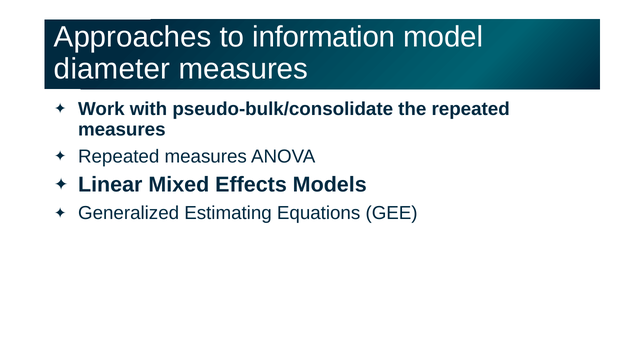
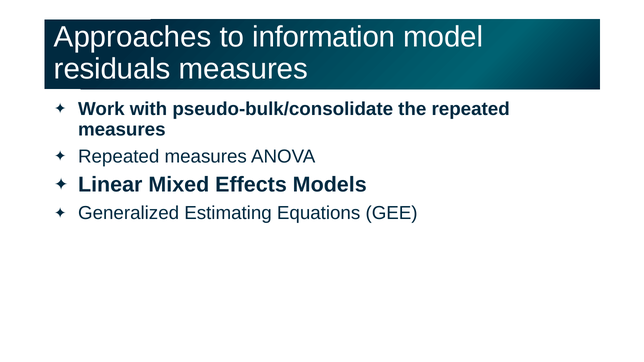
diameter: diameter -> residuals
